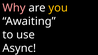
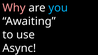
you colour: yellow -> light blue
